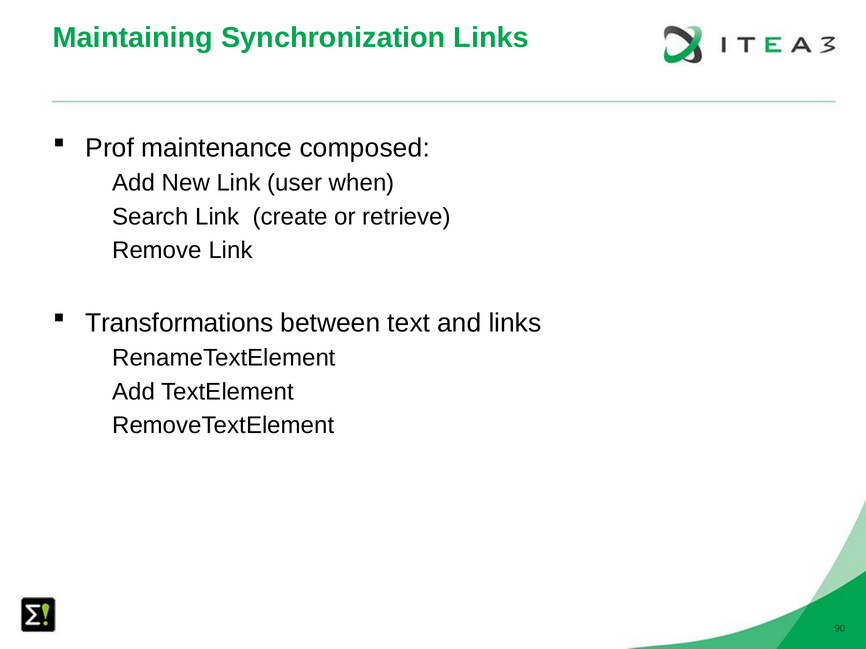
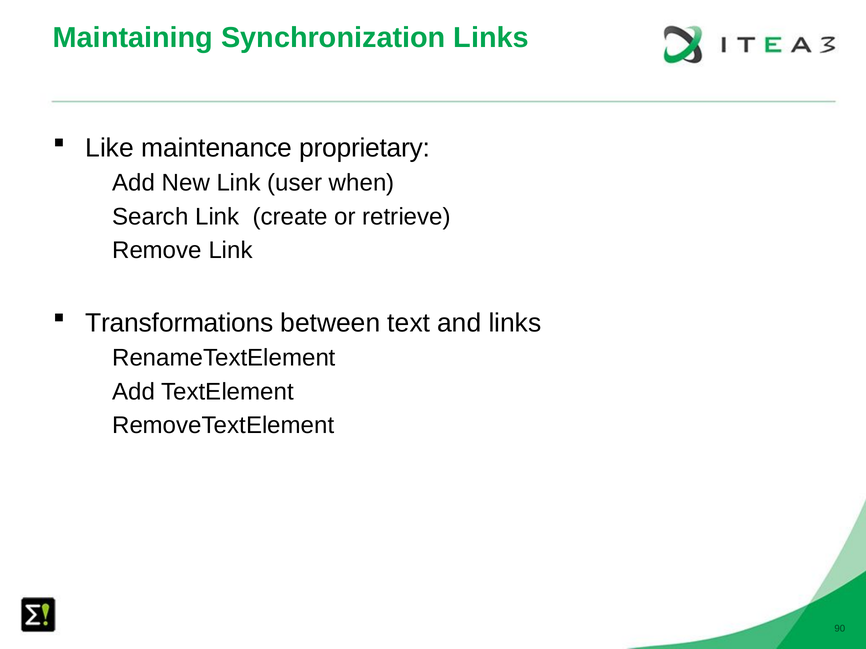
Prof: Prof -> Like
composed: composed -> proprietary
